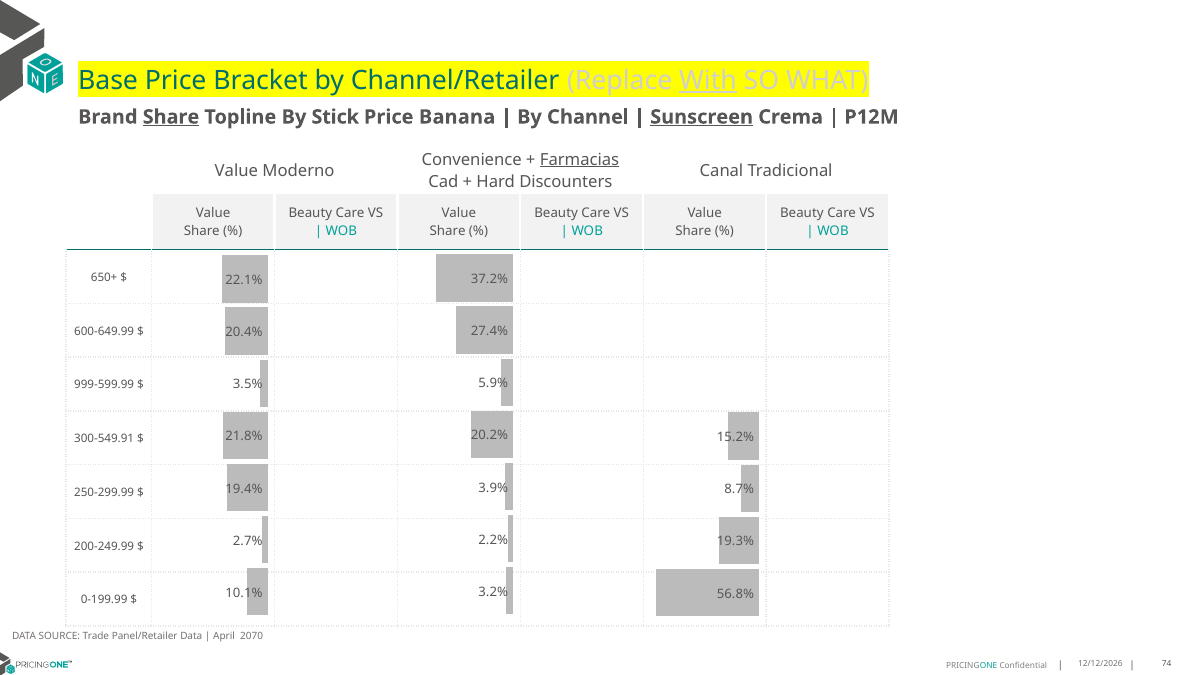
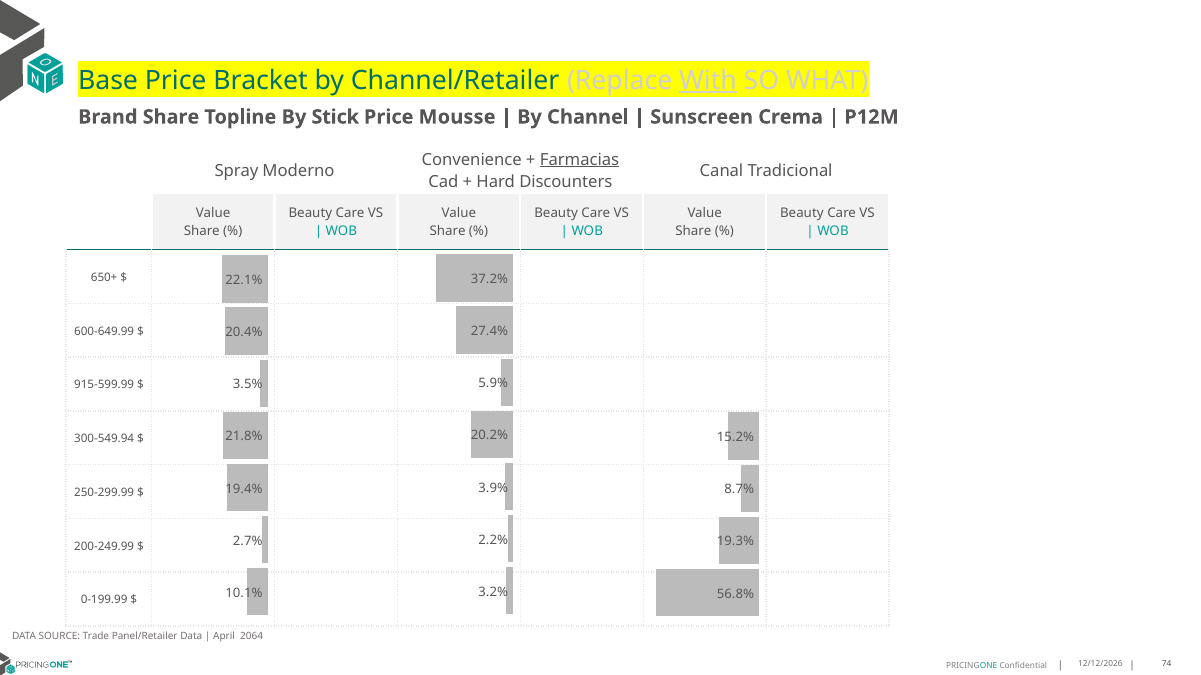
Share at (171, 117) underline: present -> none
Banana: Banana -> Mousse
Sunscreen underline: present -> none
Value at (236, 171): Value -> Spray
999-599.99: 999-599.99 -> 915-599.99
300-549.91: 300-549.91 -> 300-549.94
2070: 2070 -> 2064
